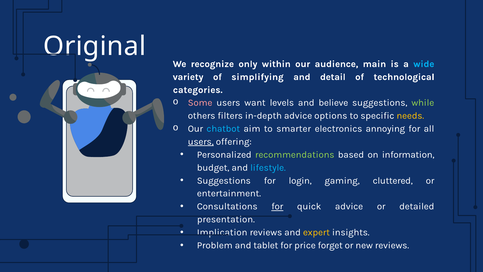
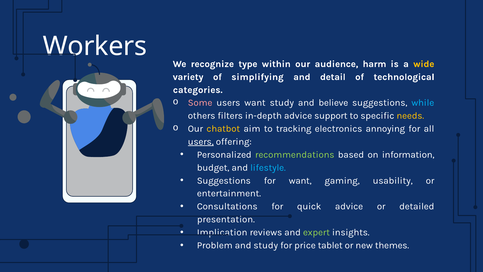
Original: Original -> Workers
only: only -> type
main: main -> harm
wide colour: light blue -> yellow
want levels: levels -> study
while colour: light green -> light blue
options: options -> support
chatbot colour: light blue -> yellow
smarter: smarter -> tracking
for login: login -> want
cluttered: cluttered -> usability
for at (277, 206) underline: present -> none
expert colour: yellow -> light green
and tablet: tablet -> study
forget: forget -> tablet
new reviews: reviews -> themes
